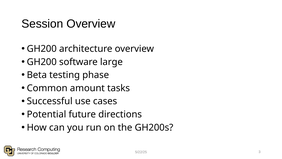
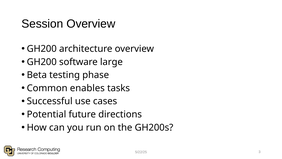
amount: amount -> enables
